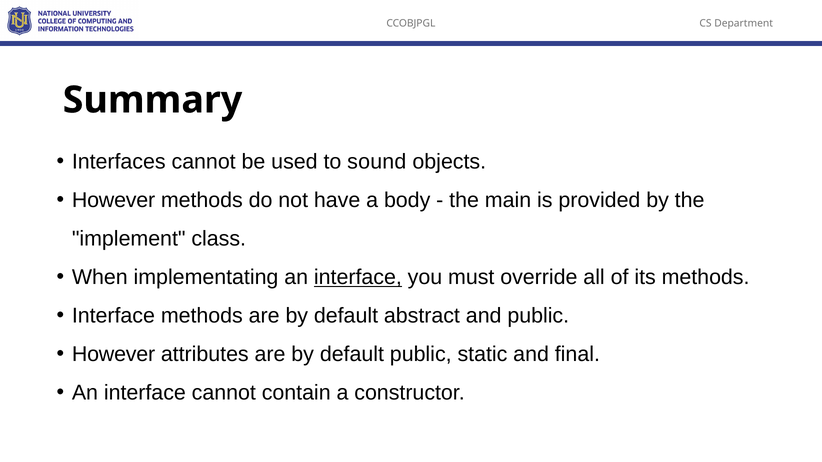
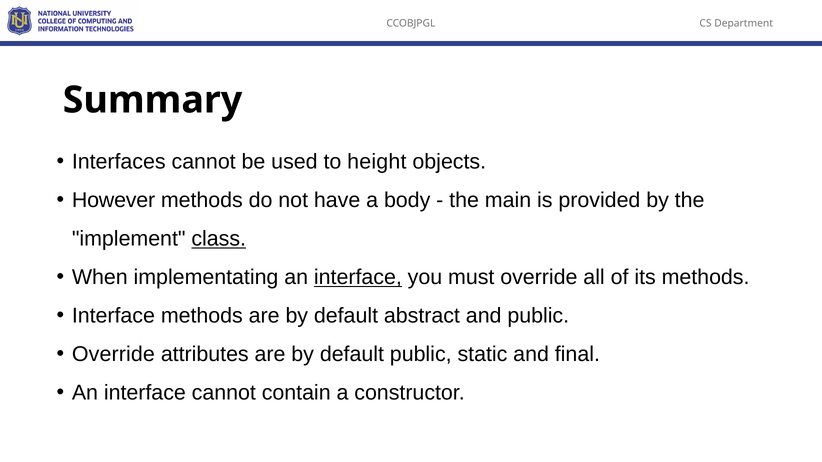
sound: sound -> height
class underline: none -> present
However at (114, 355): However -> Override
